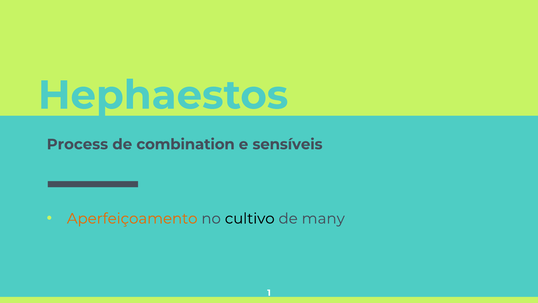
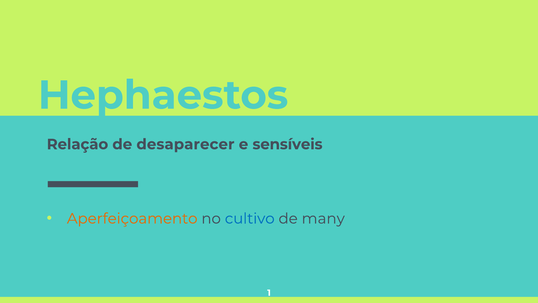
Process: Process -> Relação
combination: combination -> desaparecer
cultivo colour: black -> blue
